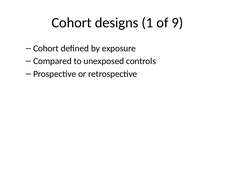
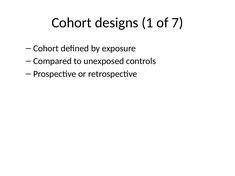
9: 9 -> 7
